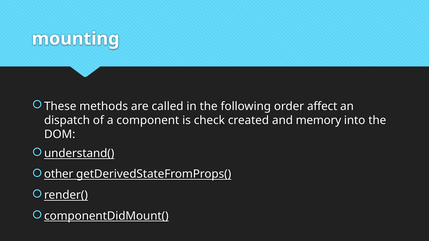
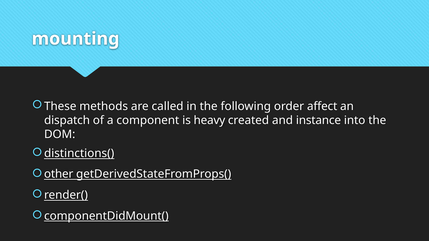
check: check -> heavy
memory: memory -> instance
understand(: understand( -> distinctions(
